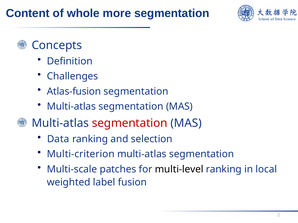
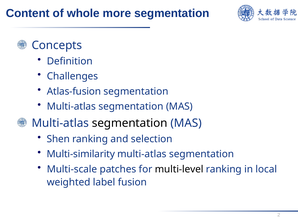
segmentation at (130, 123) colour: red -> black
Data: Data -> Shen
Multi-criterion: Multi-criterion -> Multi-similarity
